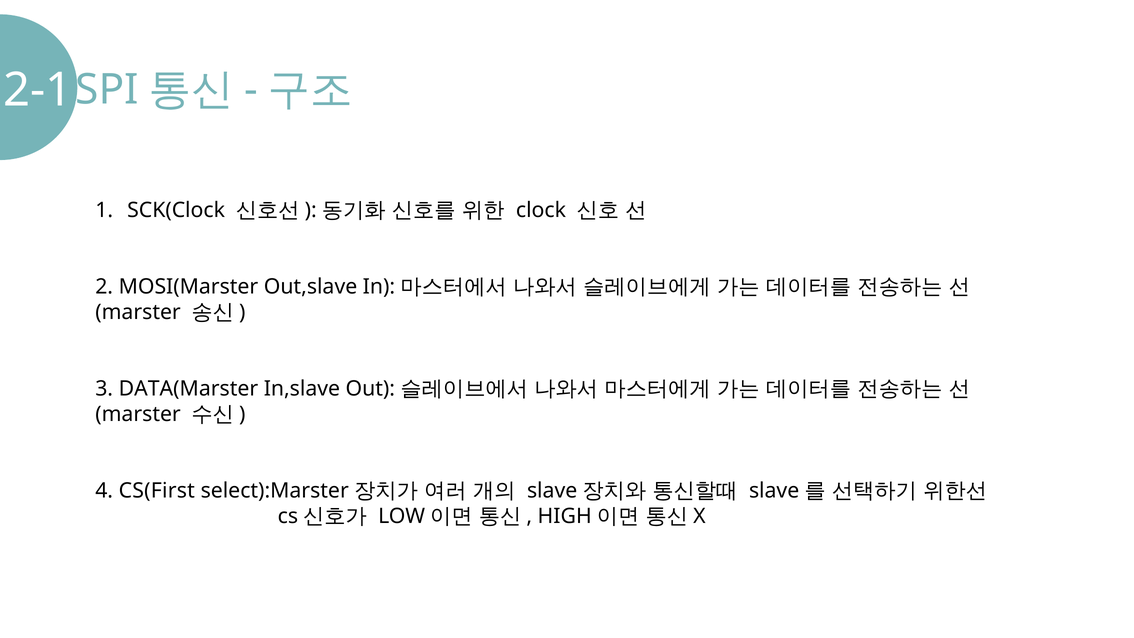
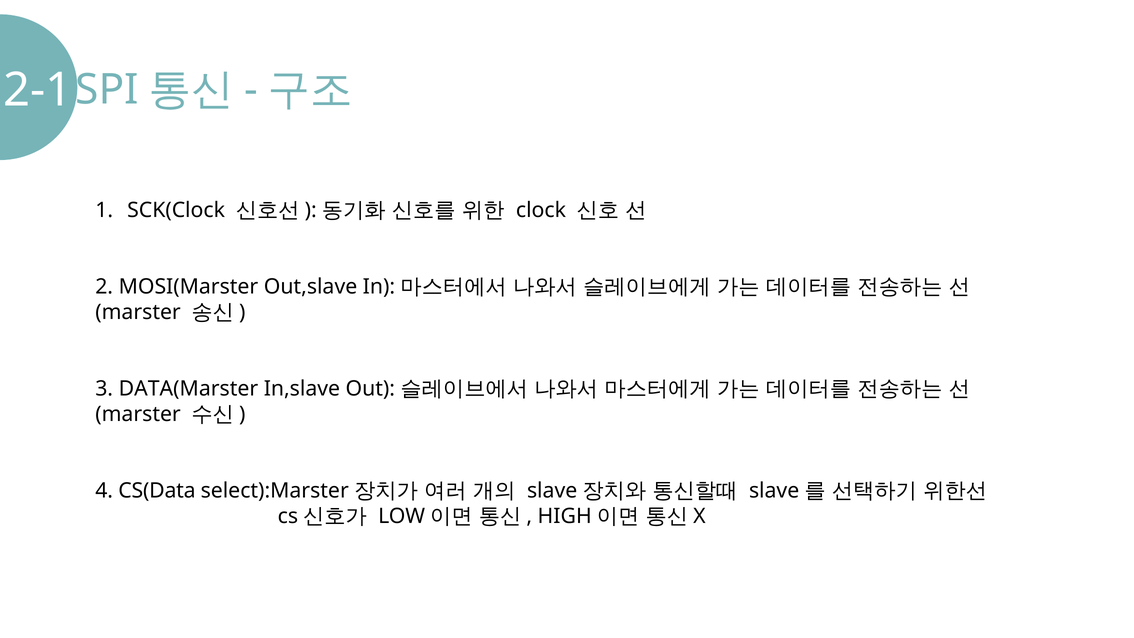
CS(First: CS(First -> CS(Data
